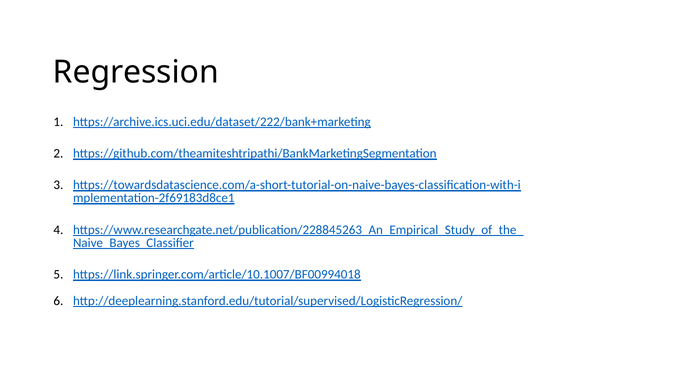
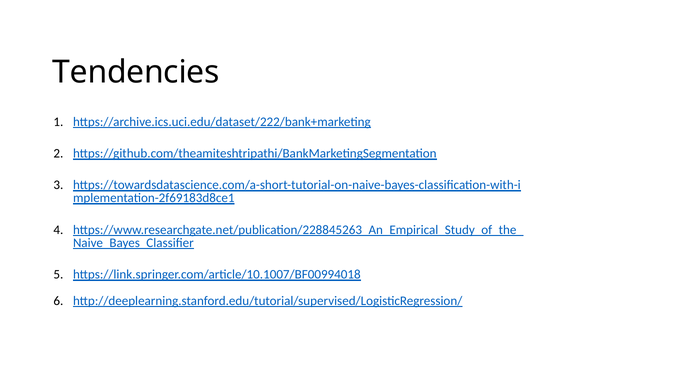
Regression: Regression -> Tendencies
